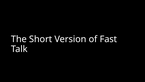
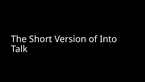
Fast: Fast -> Into
